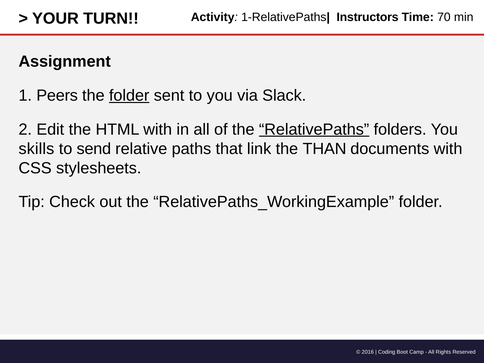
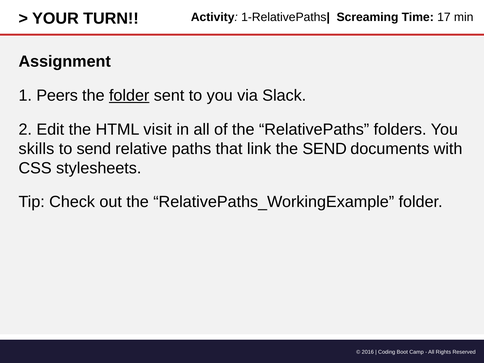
Instructors: Instructors -> Screaming
70: 70 -> 17
HTML with: with -> visit
RelativePaths underline: present -> none
the THAN: THAN -> SEND
